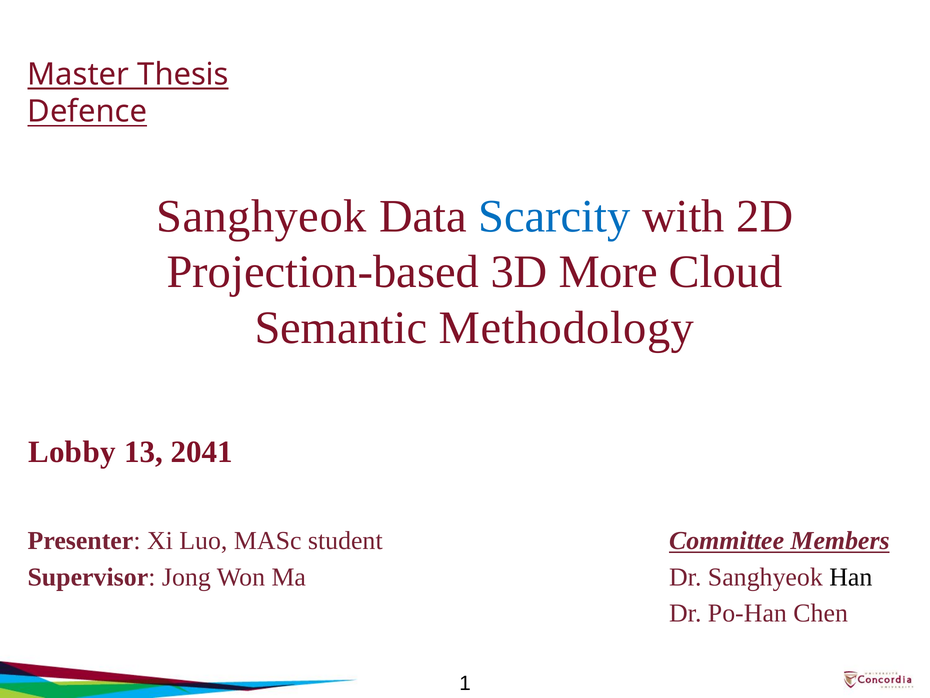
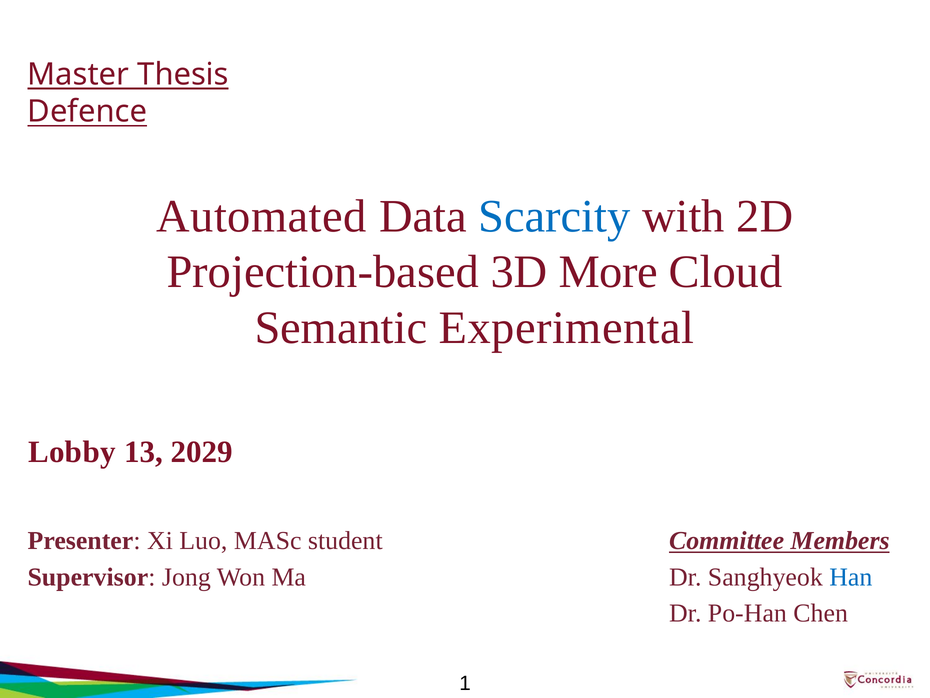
Sanghyeok at (261, 216): Sanghyeok -> Automated
Methodology: Methodology -> Experimental
2041: 2041 -> 2029
Han colour: black -> blue
